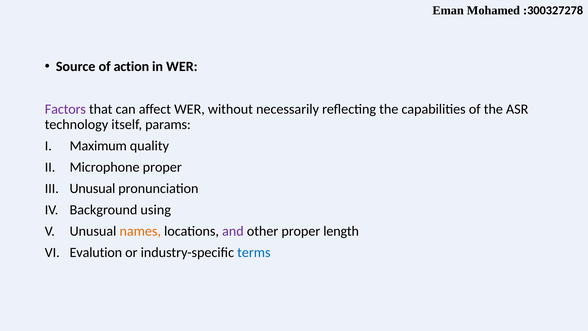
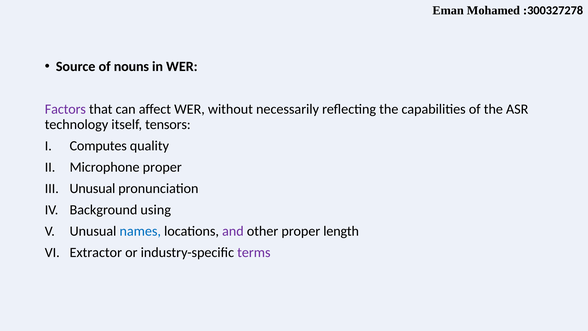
action: action -> nouns
params: params -> tensors
Maximum: Maximum -> Computes
names colour: orange -> blue
Evalution: Evalution -> Extractor
terms colour: blue -> purple
